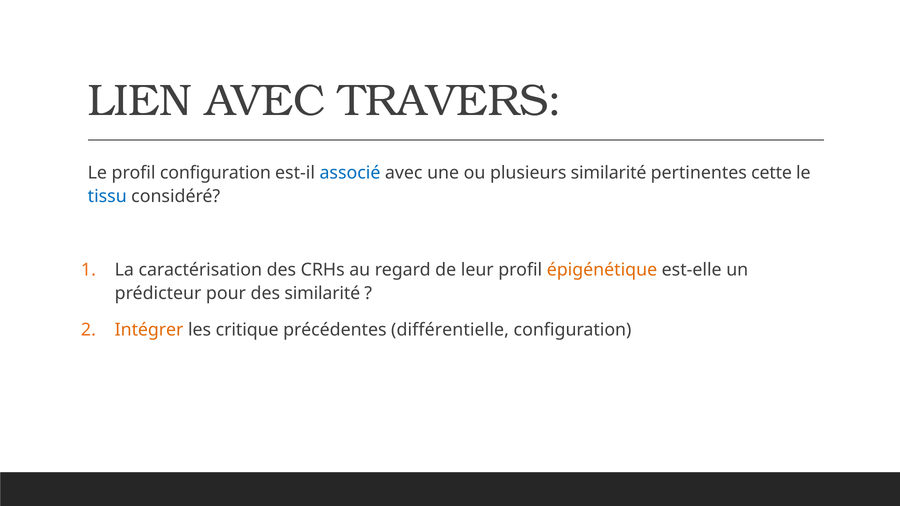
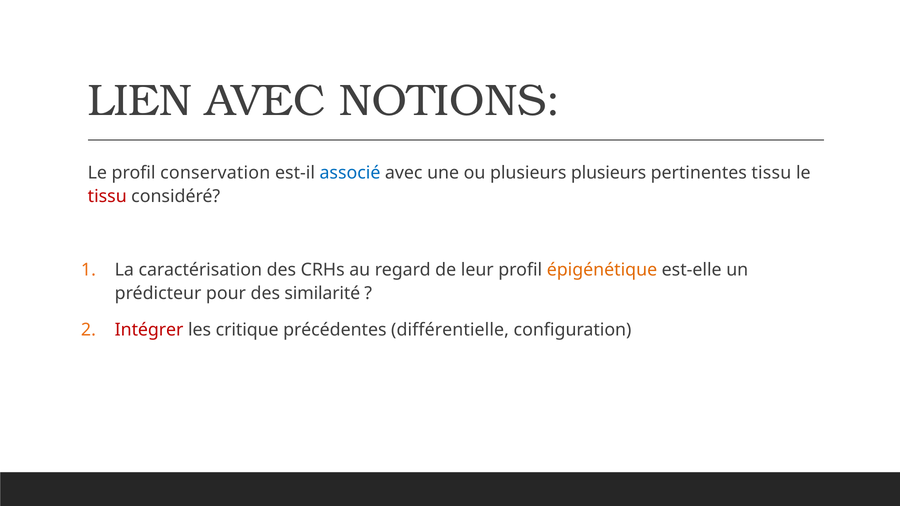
TRAVERS: TRAVERS -> NOTIONS
profil configuration: configuration -> conservation
plusieurs similarité: similarité -> plusieurs
pertinentes cette: cette -> tissu
tissu at (107, 197) colour: blue -> red
Intégrer colour: orange -> red
